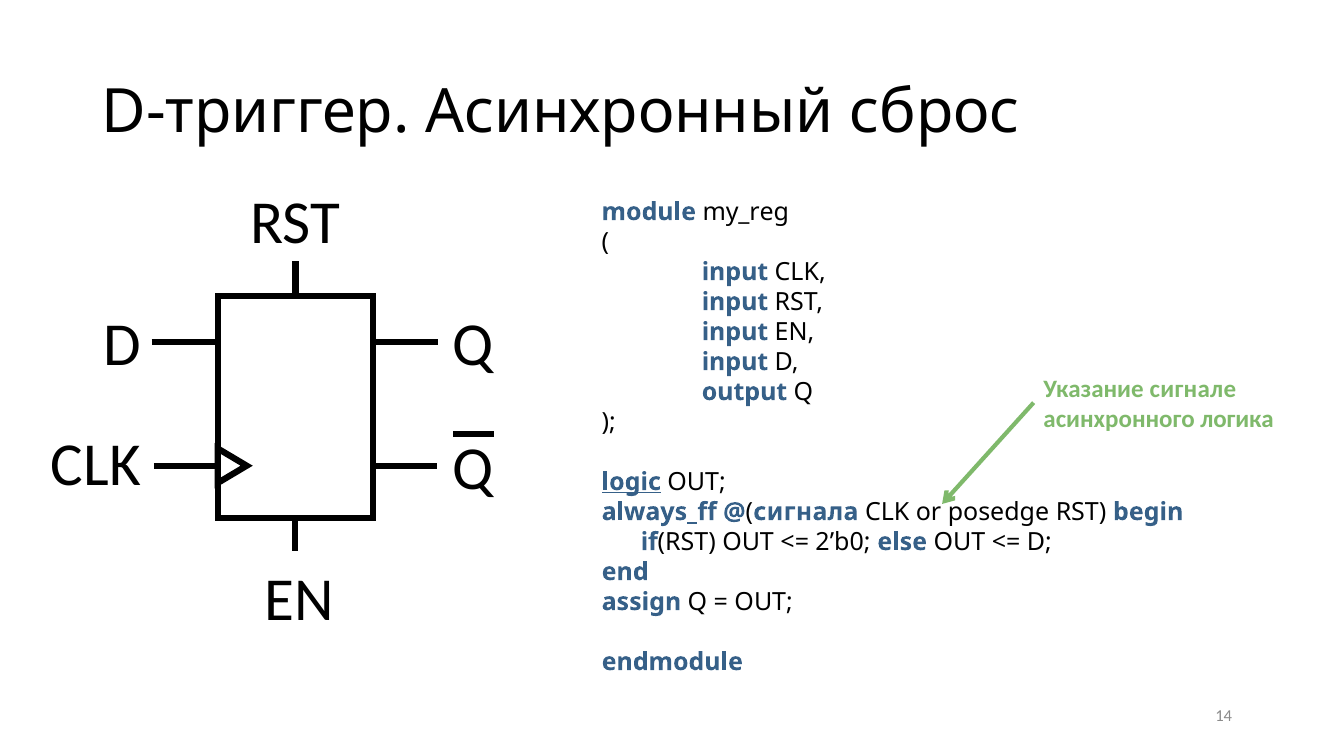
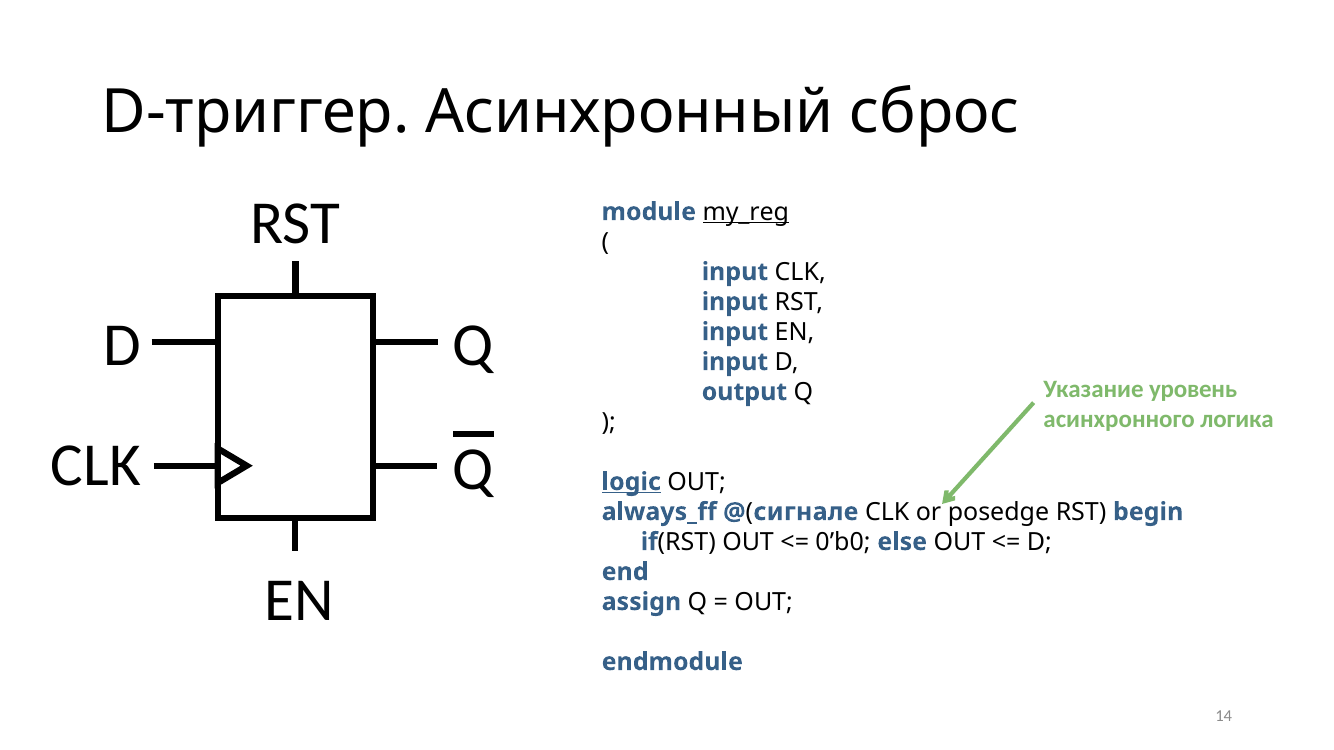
my_reg underline: none -> present
сигнале: сигнале -> уровень
сигнала: сигнала -> сигнале
2’b0: 2’b0 -> 0’b0
